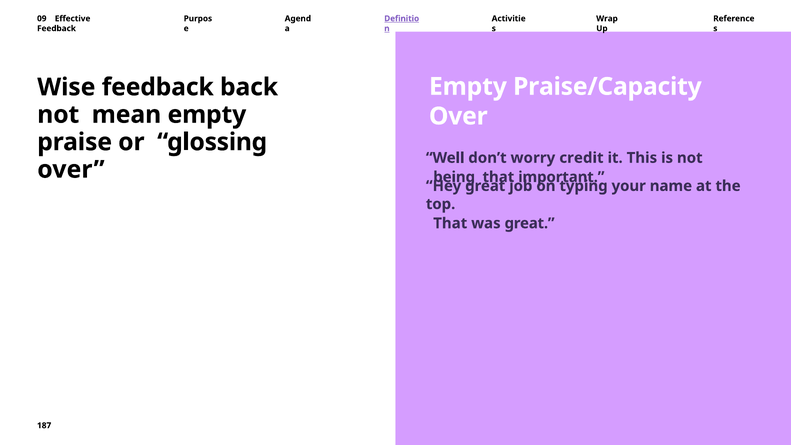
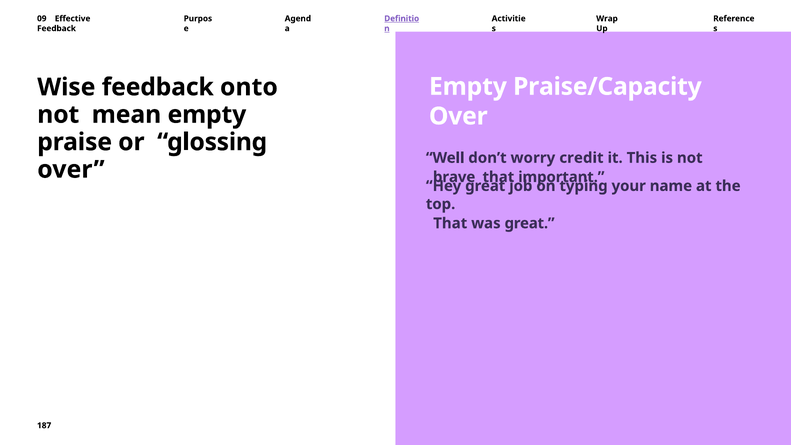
back: back -> onto
being: being -> brave
